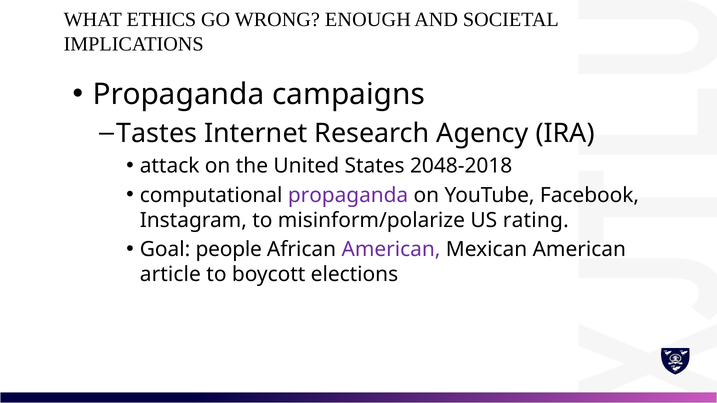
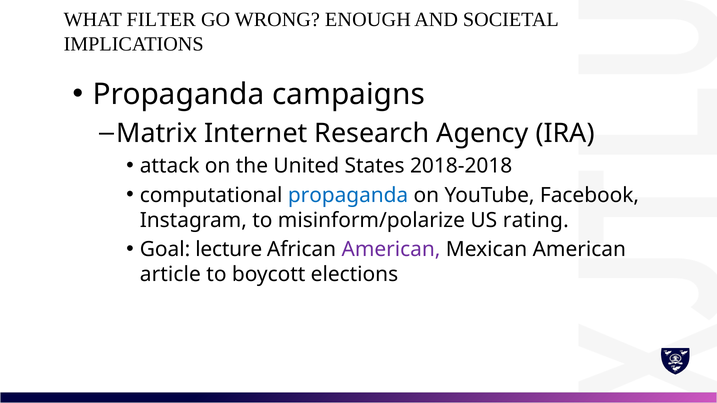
ETHICS: ETHICS -> FILTER
Tastes: Tastes -> Matrix
2048-2018: 2048-2018 -> 2018-2018
propaganda at (348, 195) colour: purple -> blue
people: people -> lecture
